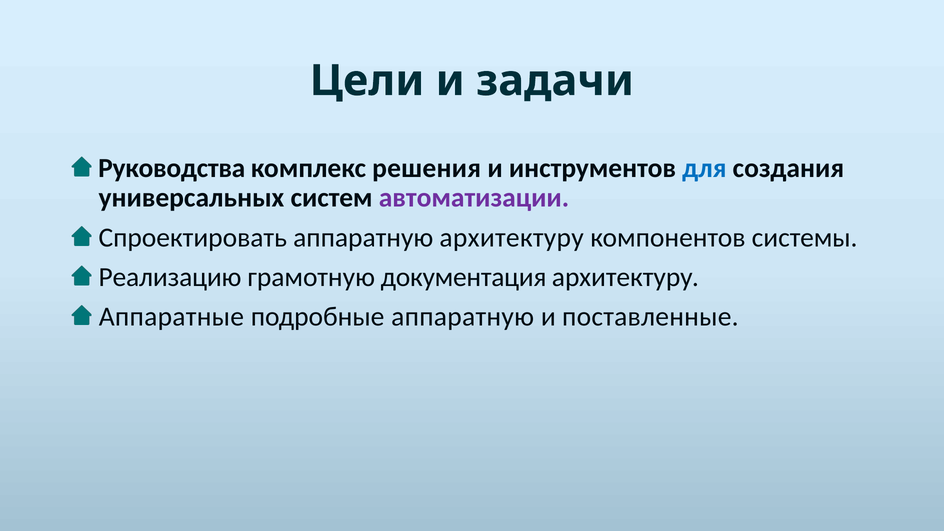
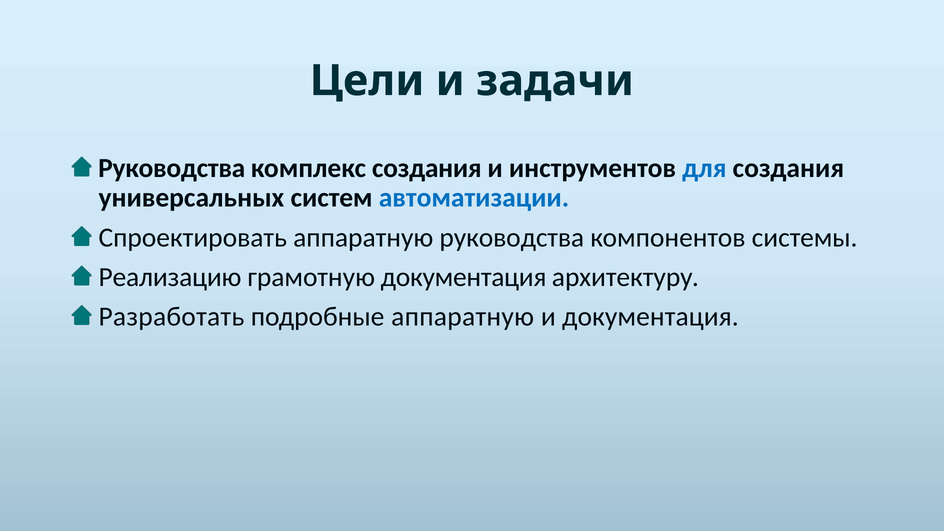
комплекс решения: решения -> создания
автоматизации colour: purple -> blue
аппаратную архитектуру: архитектуру -> руководства
Аппаратные: Аппаратные -> Разработать
и поставленные: поставленные -> документация
